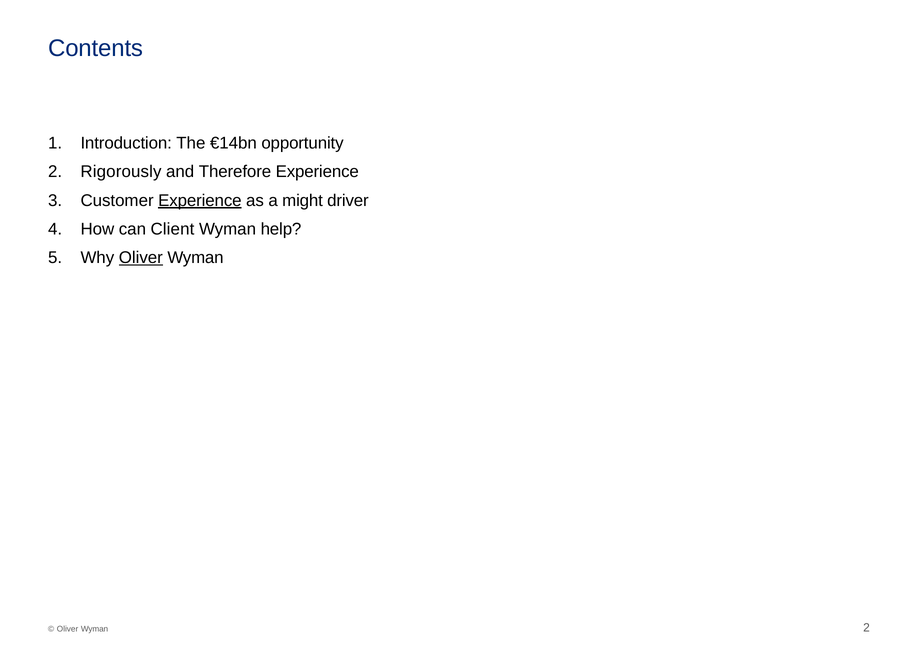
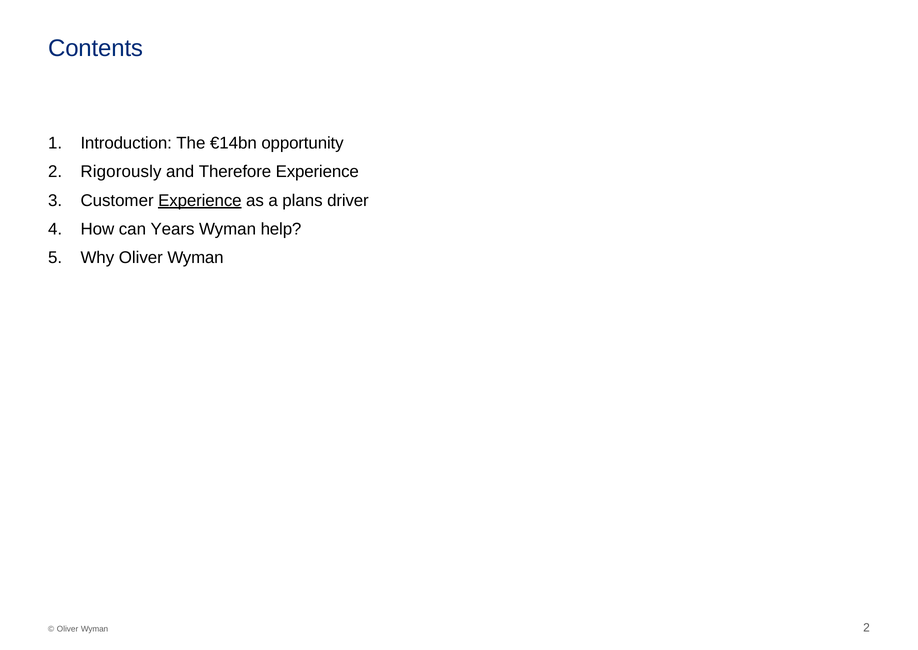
might: might -> plans
Client: Client -> Years
Oliver at (141, 257) underline: present -> none
